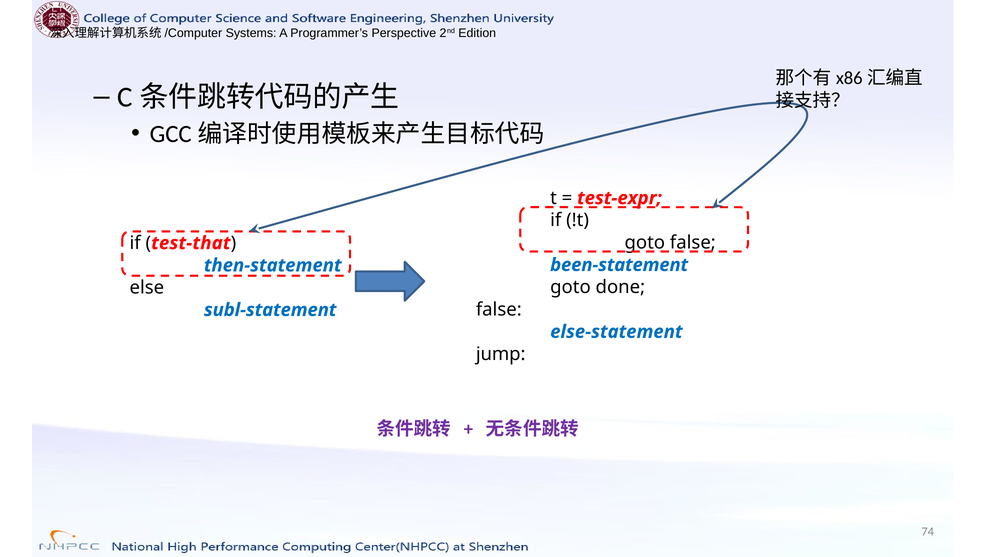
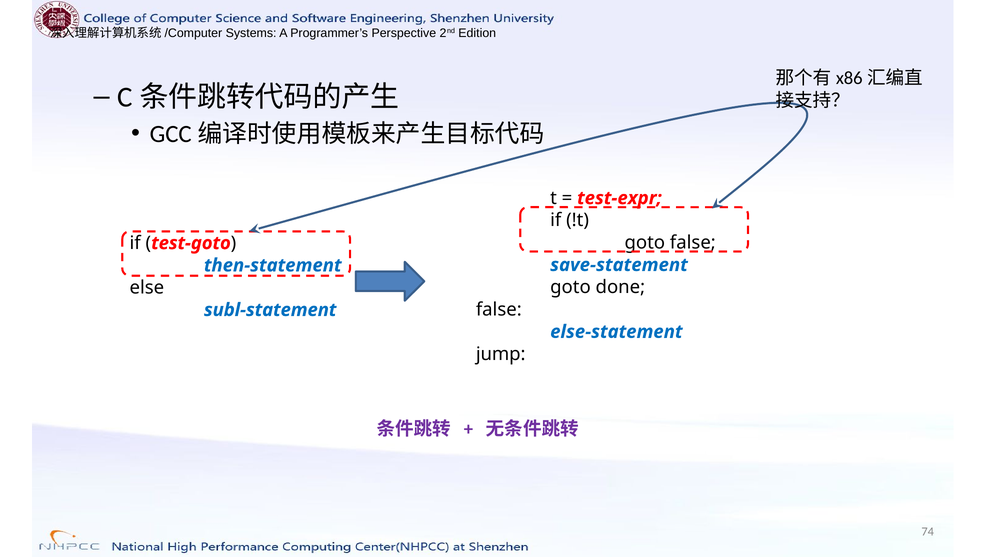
test-that: test-that -> test-goto
been-statement: been-statement -> save-statement
